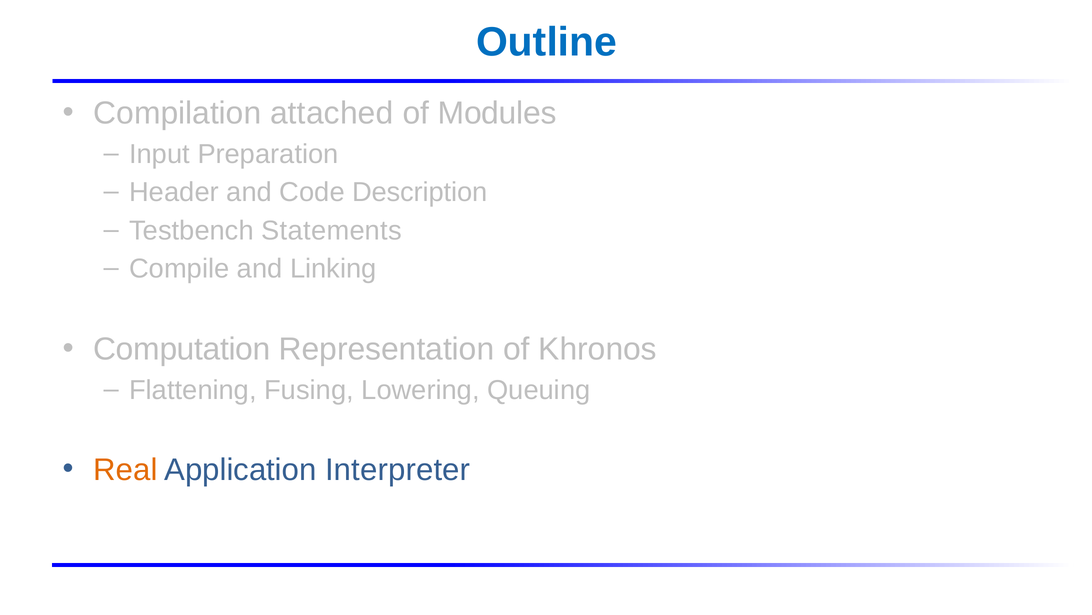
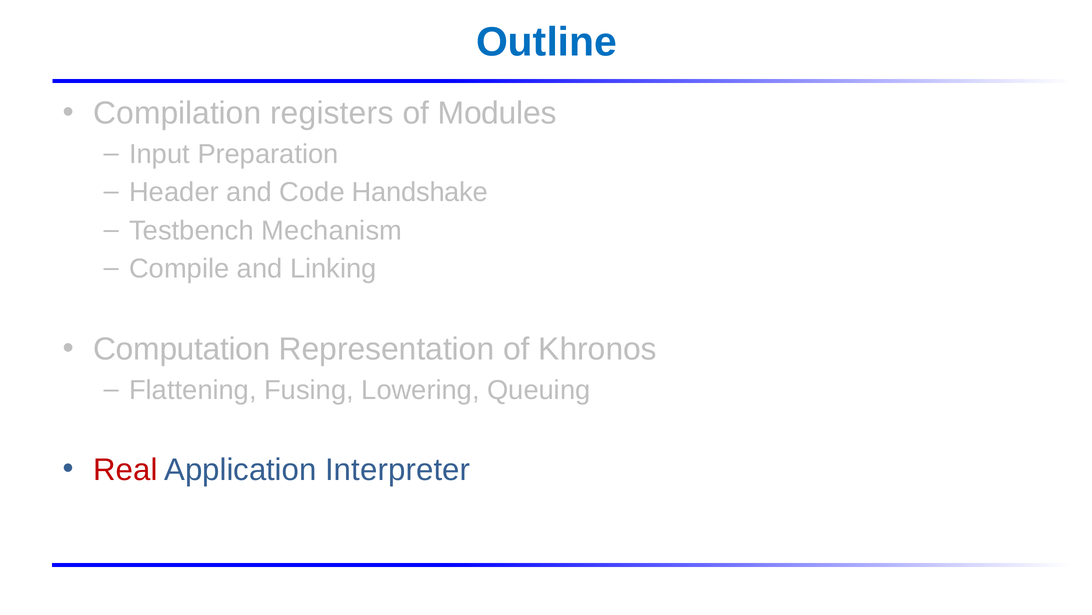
attached: attached -> registers
Description: Description -> Handshake
Statements: Statements -> Mechanism
Real colour: orange -> red
